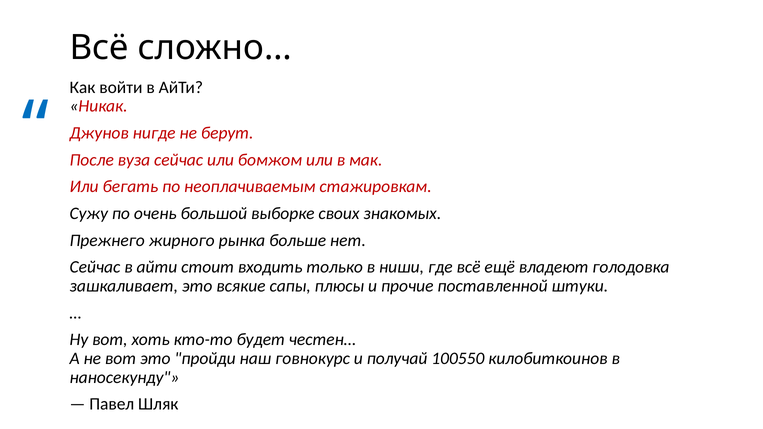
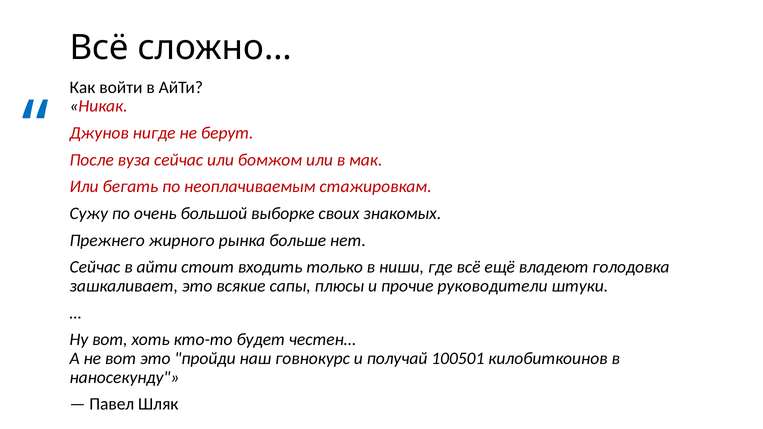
поставленной: поставленной -> руководители
100550: 100550 -> 100501
